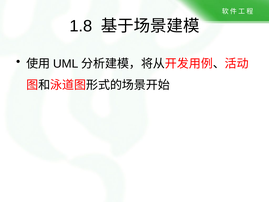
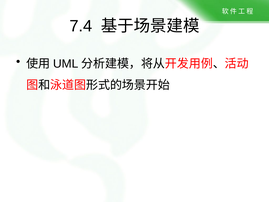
1.8: 1.8 -> 7.4
